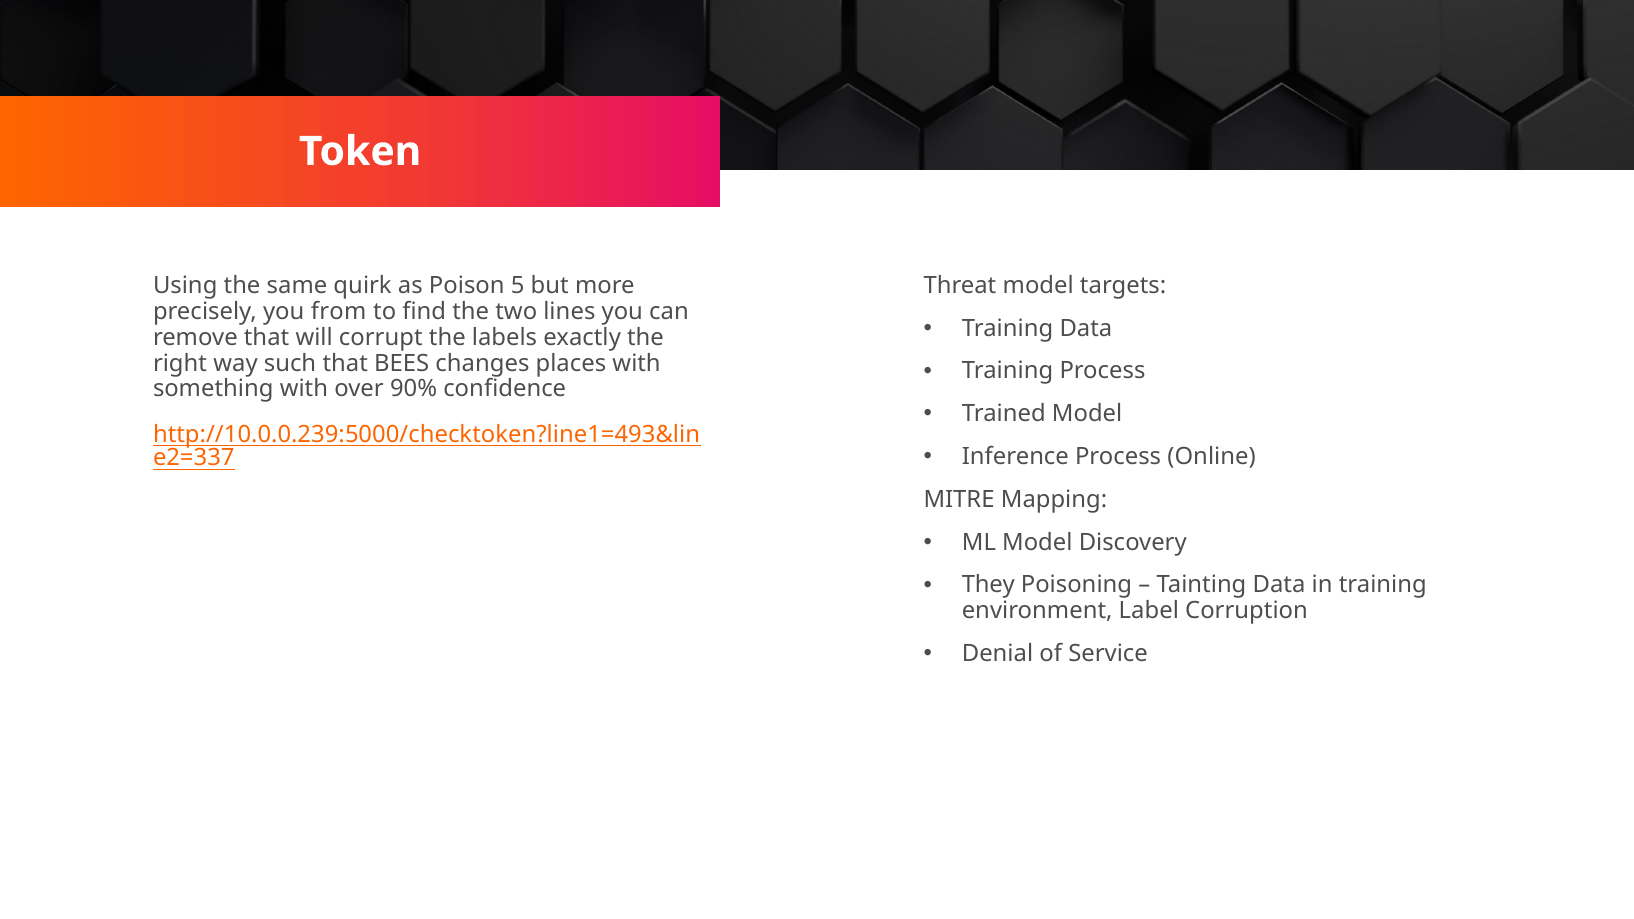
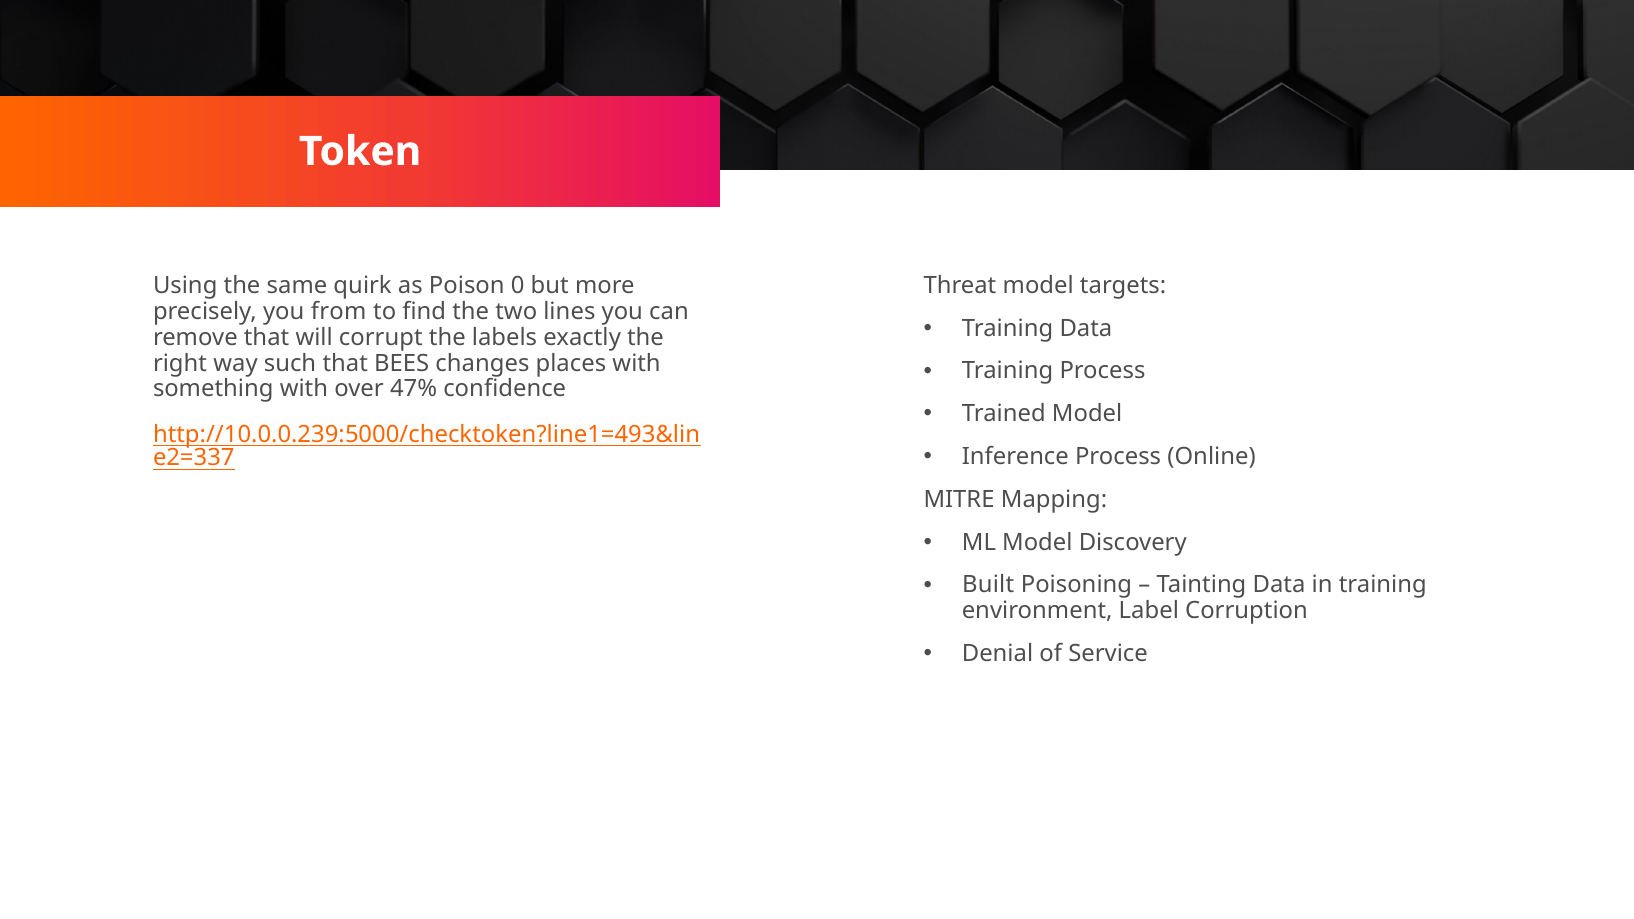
5: 5 -> 0
90%: 90% -> 47%
They: They -> Built
